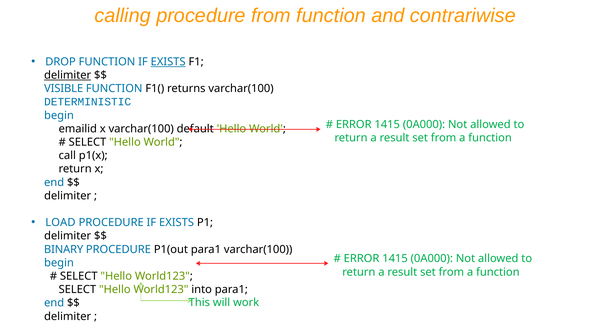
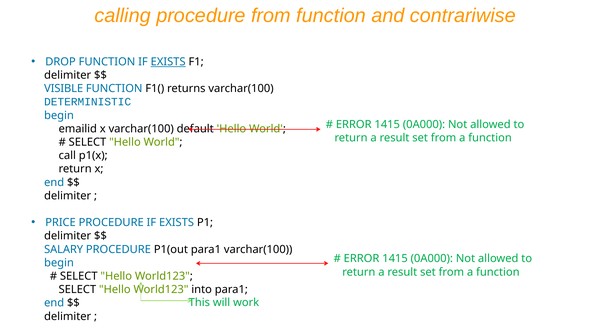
delimiter at (68, 75) underline: present -> none
LOAD: LOAD -> PRICE
BINARY: BINARY -> SALARY
